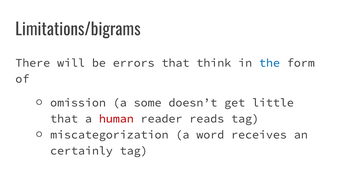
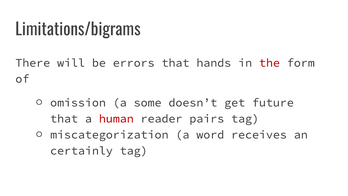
think: think -> hands
the colour: blue -> red
little: little -> future
reads: reads -> pairs
